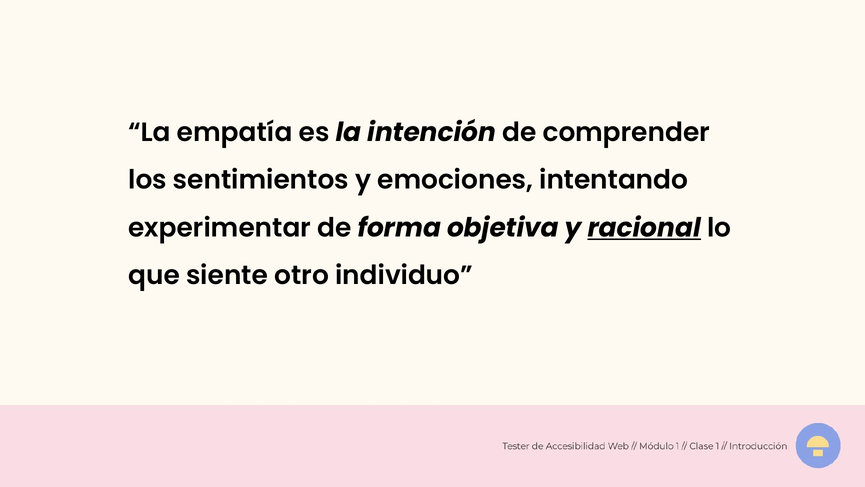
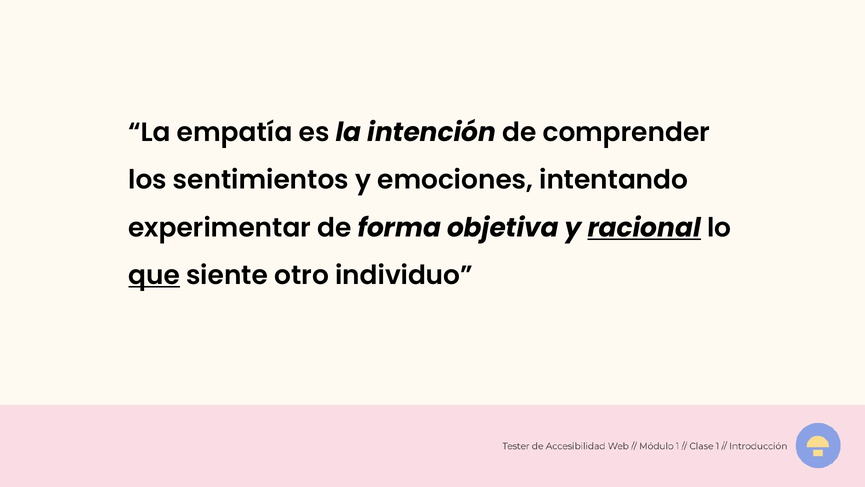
que underline: none -> present
